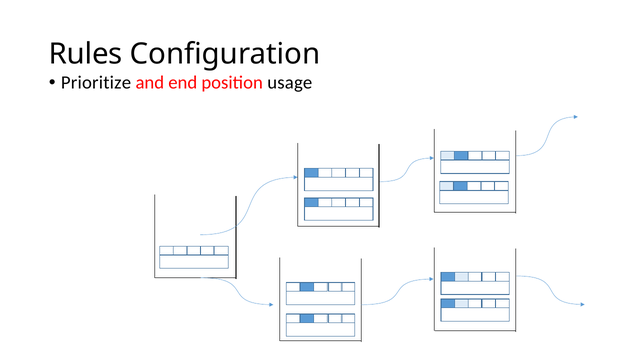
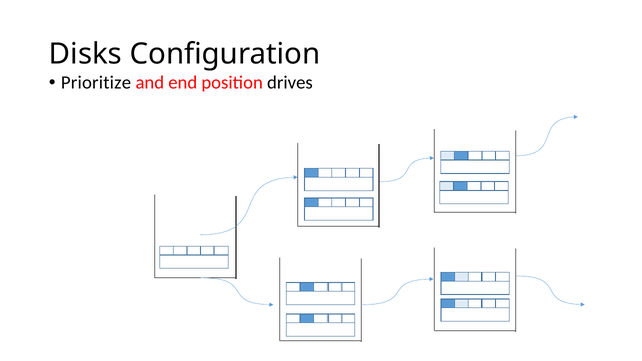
Rules: Rules -> Disks
usage: usage -> drives
